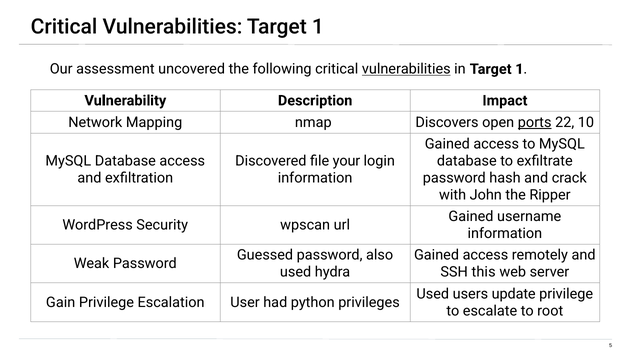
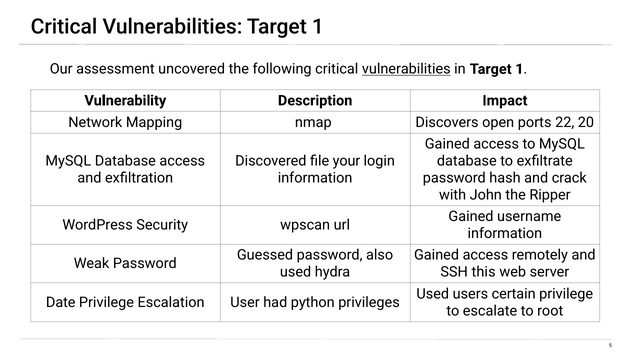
ports underline: present -> none
10: 10 -> 20
update: update -> certain
Gain: Gain -> Date
